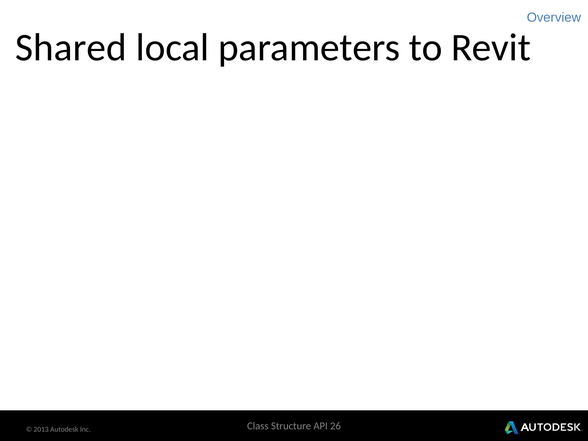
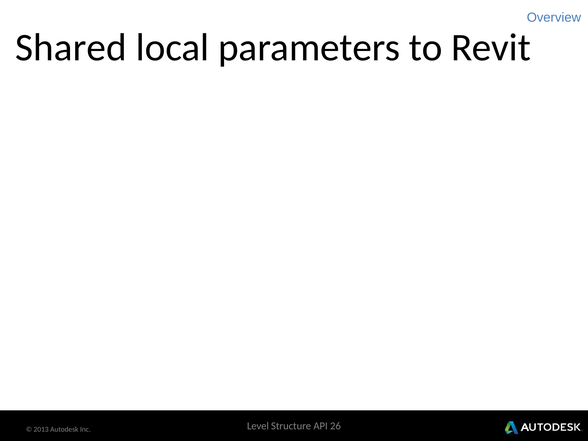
Class: Class -> Level
